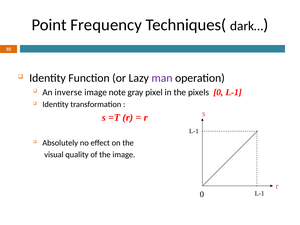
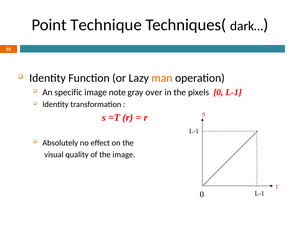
Frequency: Frequency -> Technique
man colour: purple -> orange
inverse: inverse -> specific
pixel: pixel -> over
